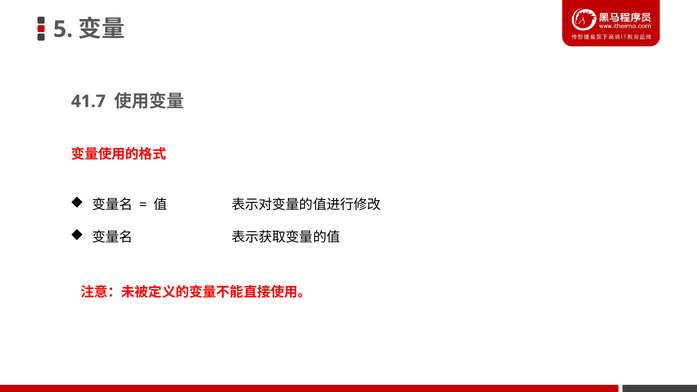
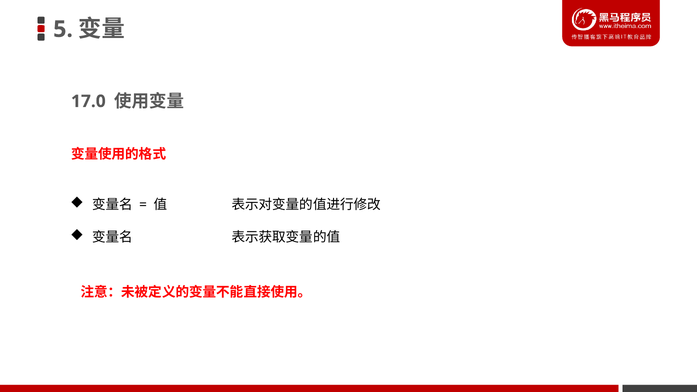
41.7: 41.7 -> 17.0
